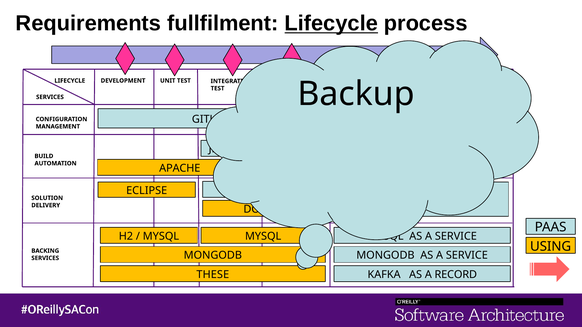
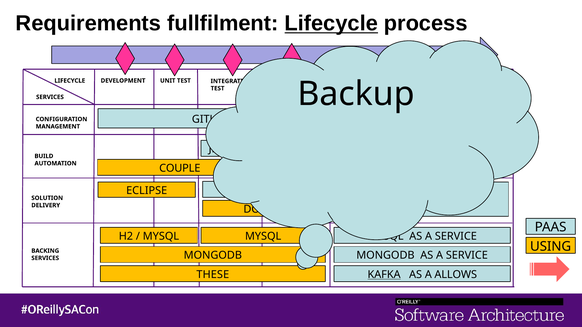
APACHE: APACHE -> COUPLE
KAFKA underline: none -> present
RECORD: RECORD -> ALLOWS
